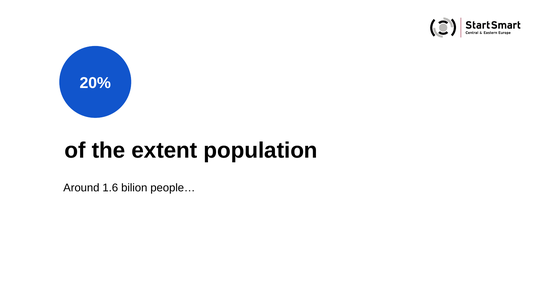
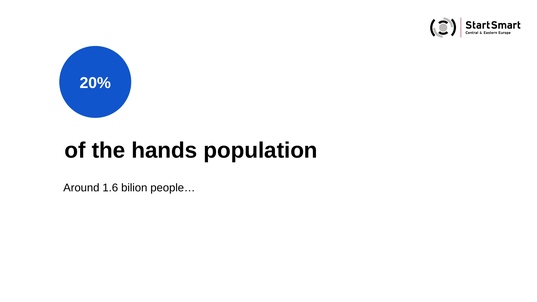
extent: extent -> hands
